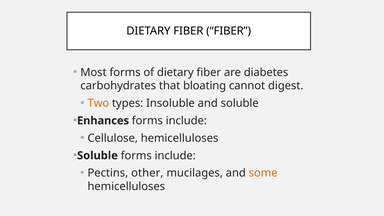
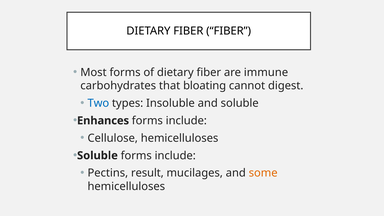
diabetes: diabetes -> immune
Two colour: orange -> blue
other: other -> result
